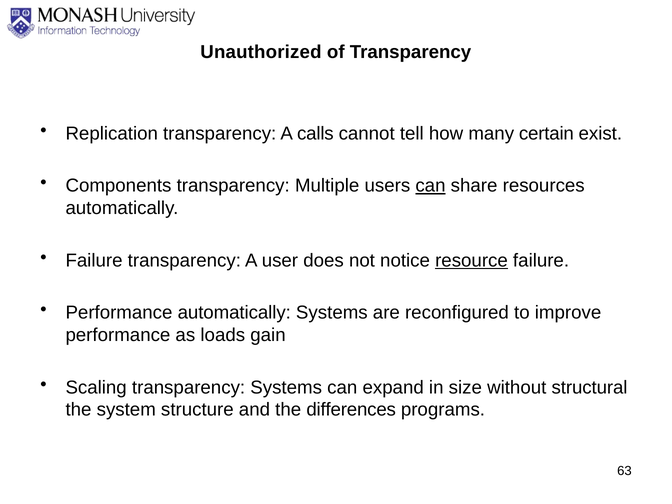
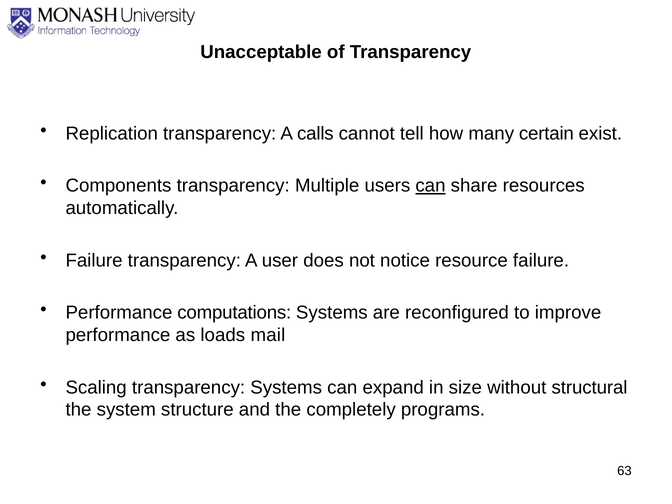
Unauthorized: Unauthorized -> Unacceptable
resource underline: present -> none
Performance automatically: automatically -> computations
gain: gain -> mail
differences: differences -> completely
